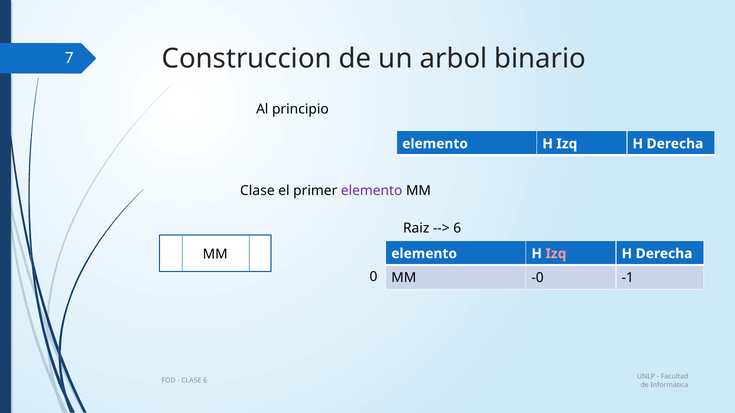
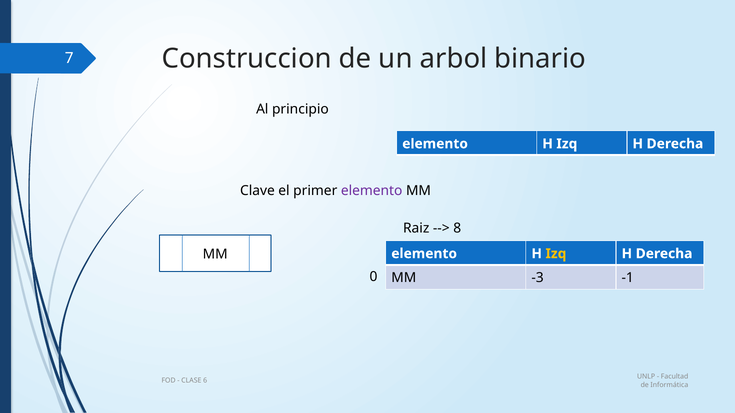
Clase at (257, 191): Clase -> Clave
6 at (457, 228): 6 -> 8
Izq at (556, 254) colour: pink -> yellow
-0: -0 -> -3
